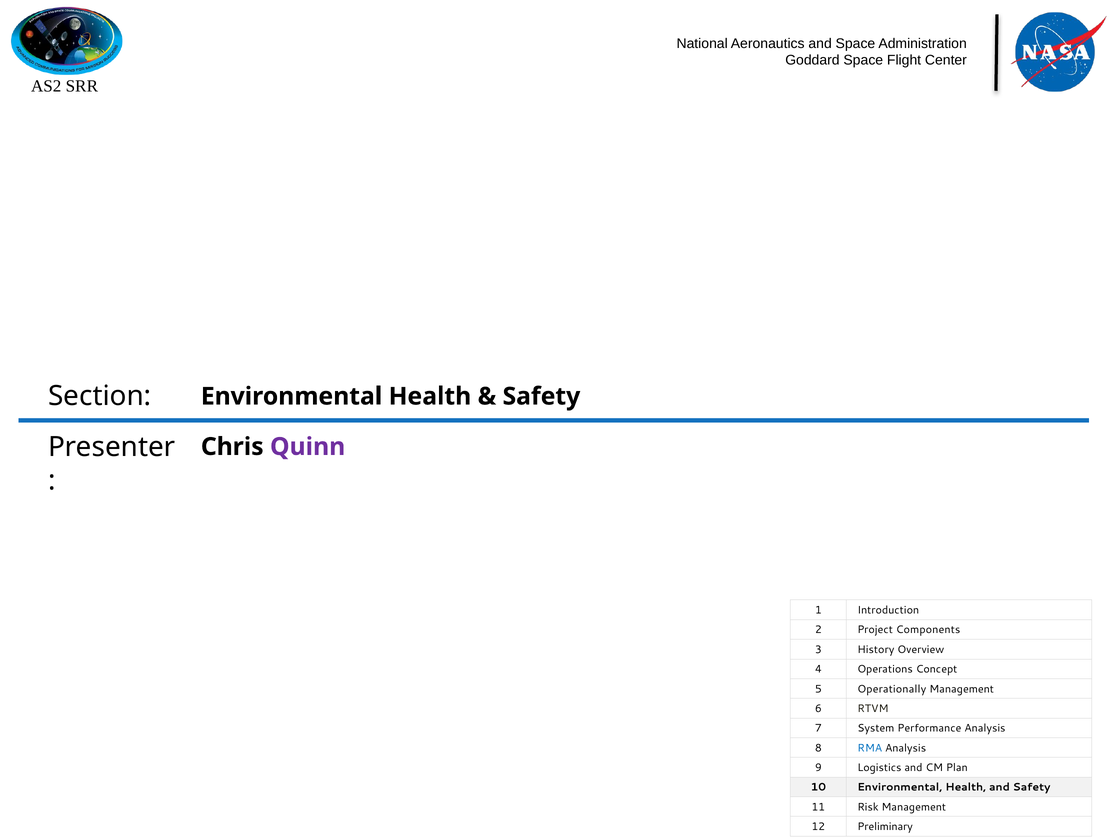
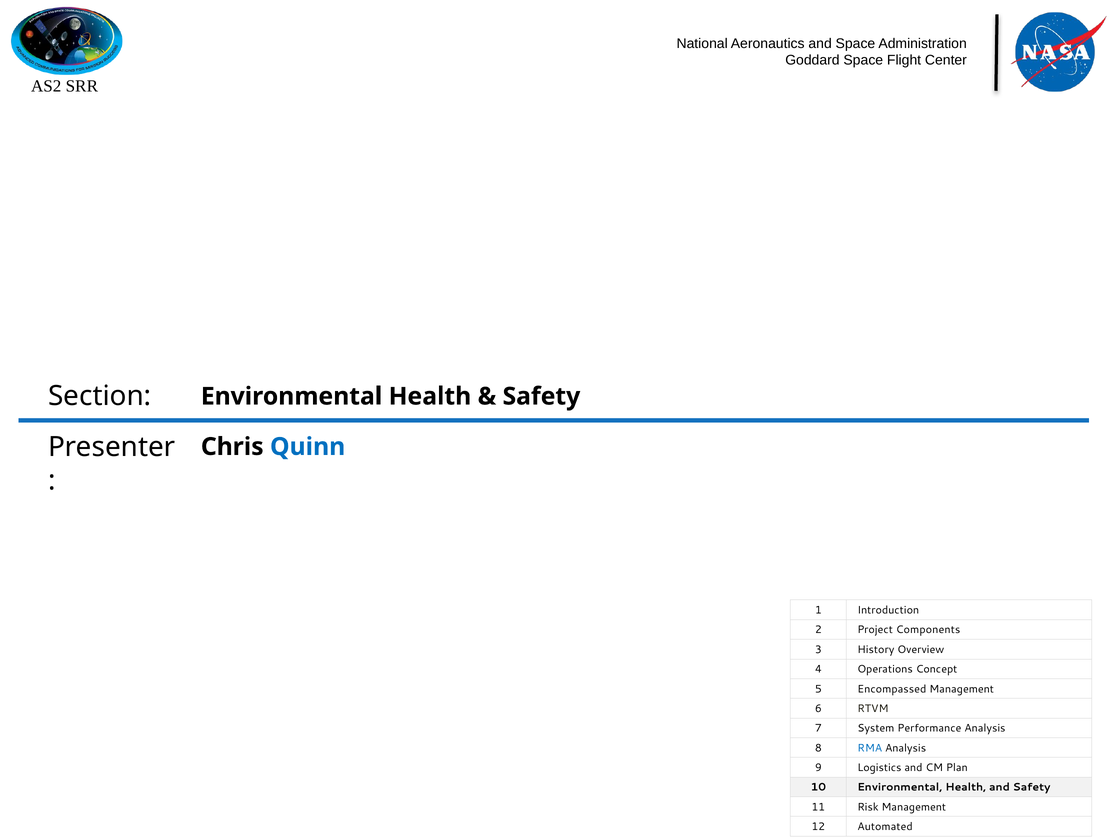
Quinn colour: purple -> blue
Operationally: Operationally -> Encompassed
Preliminary: Preliminary -> Automated
